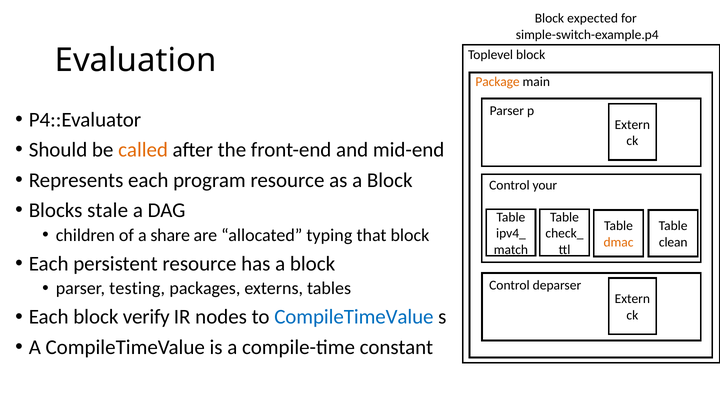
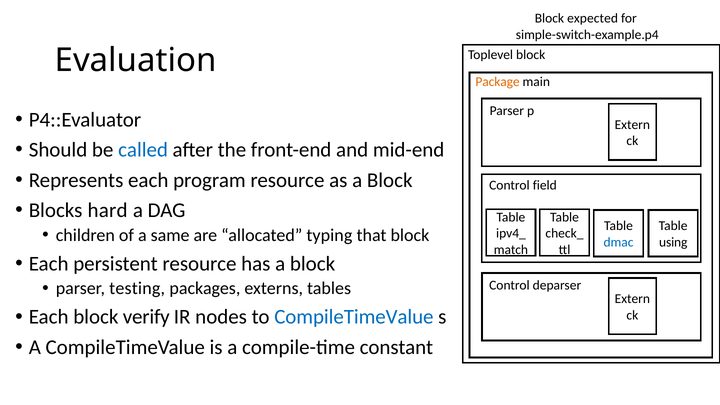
called colour: orange -> blue
your: your -> field
stale: stale -> hard
share: share -> same
dmac colour: orange -> blue
clean: clean -> using
